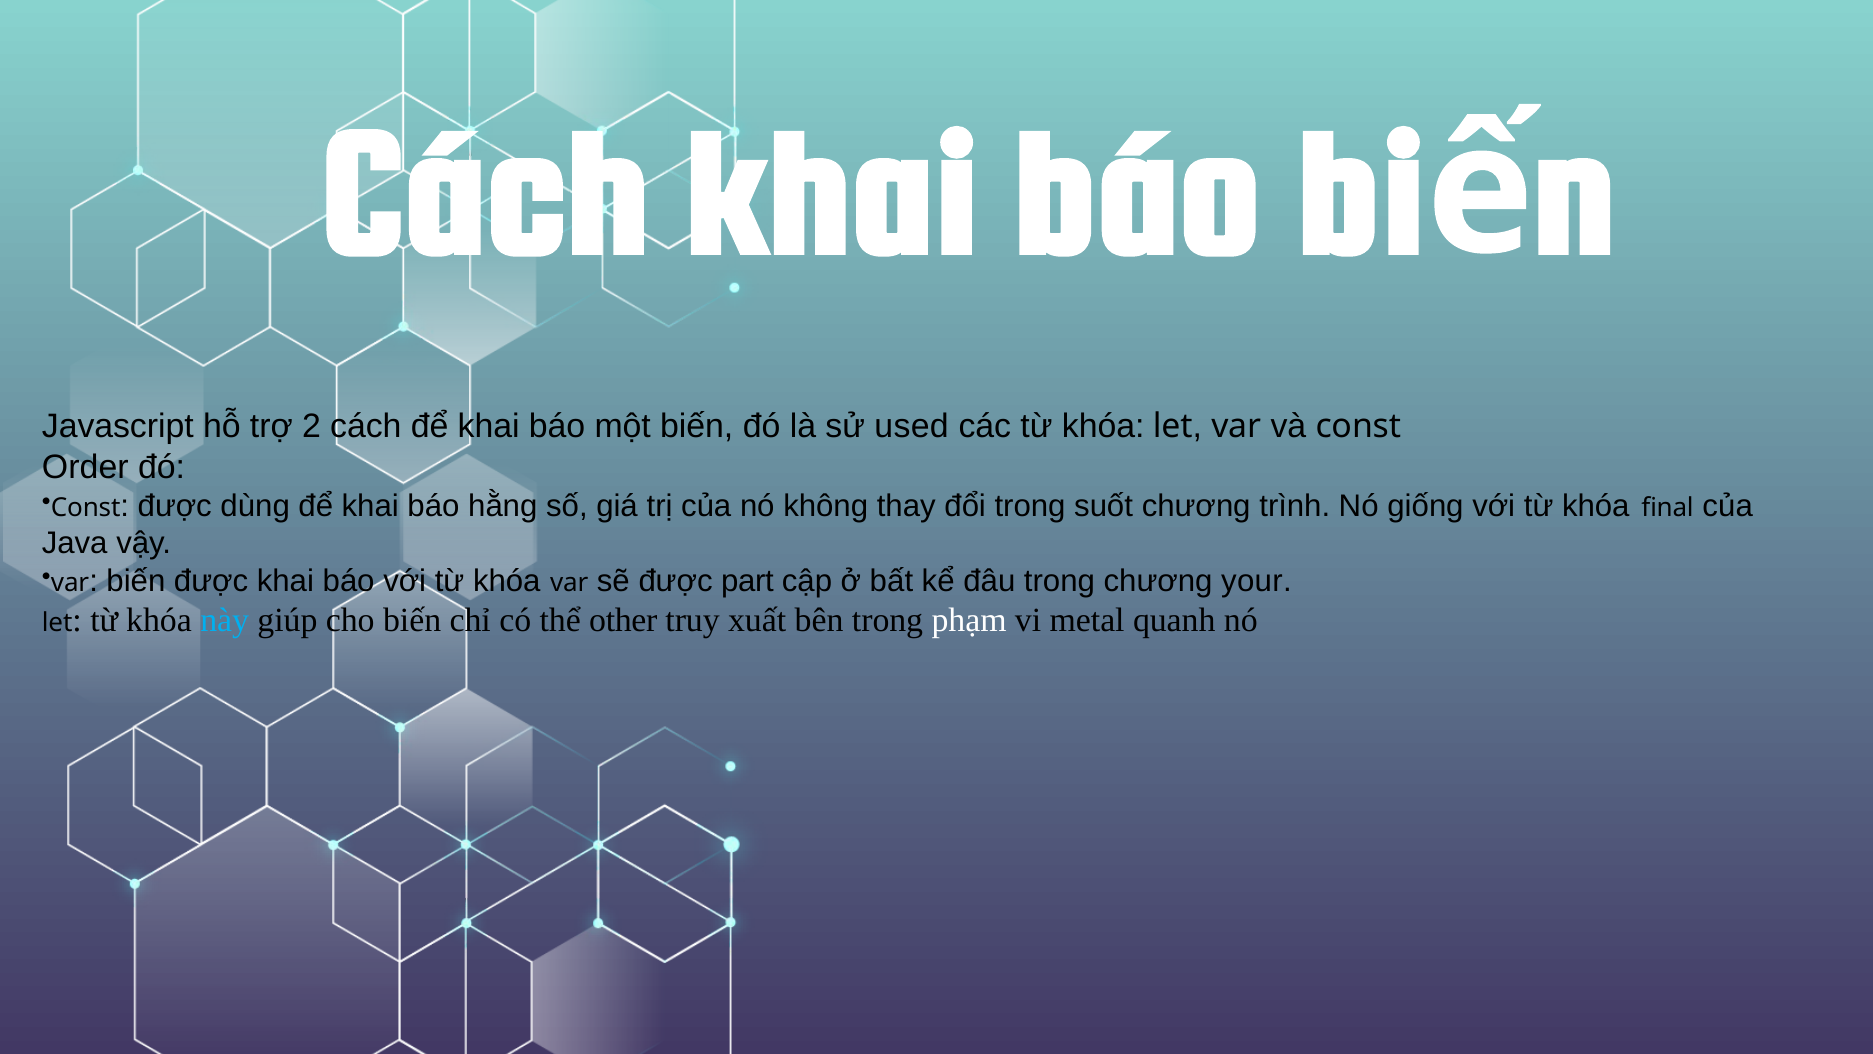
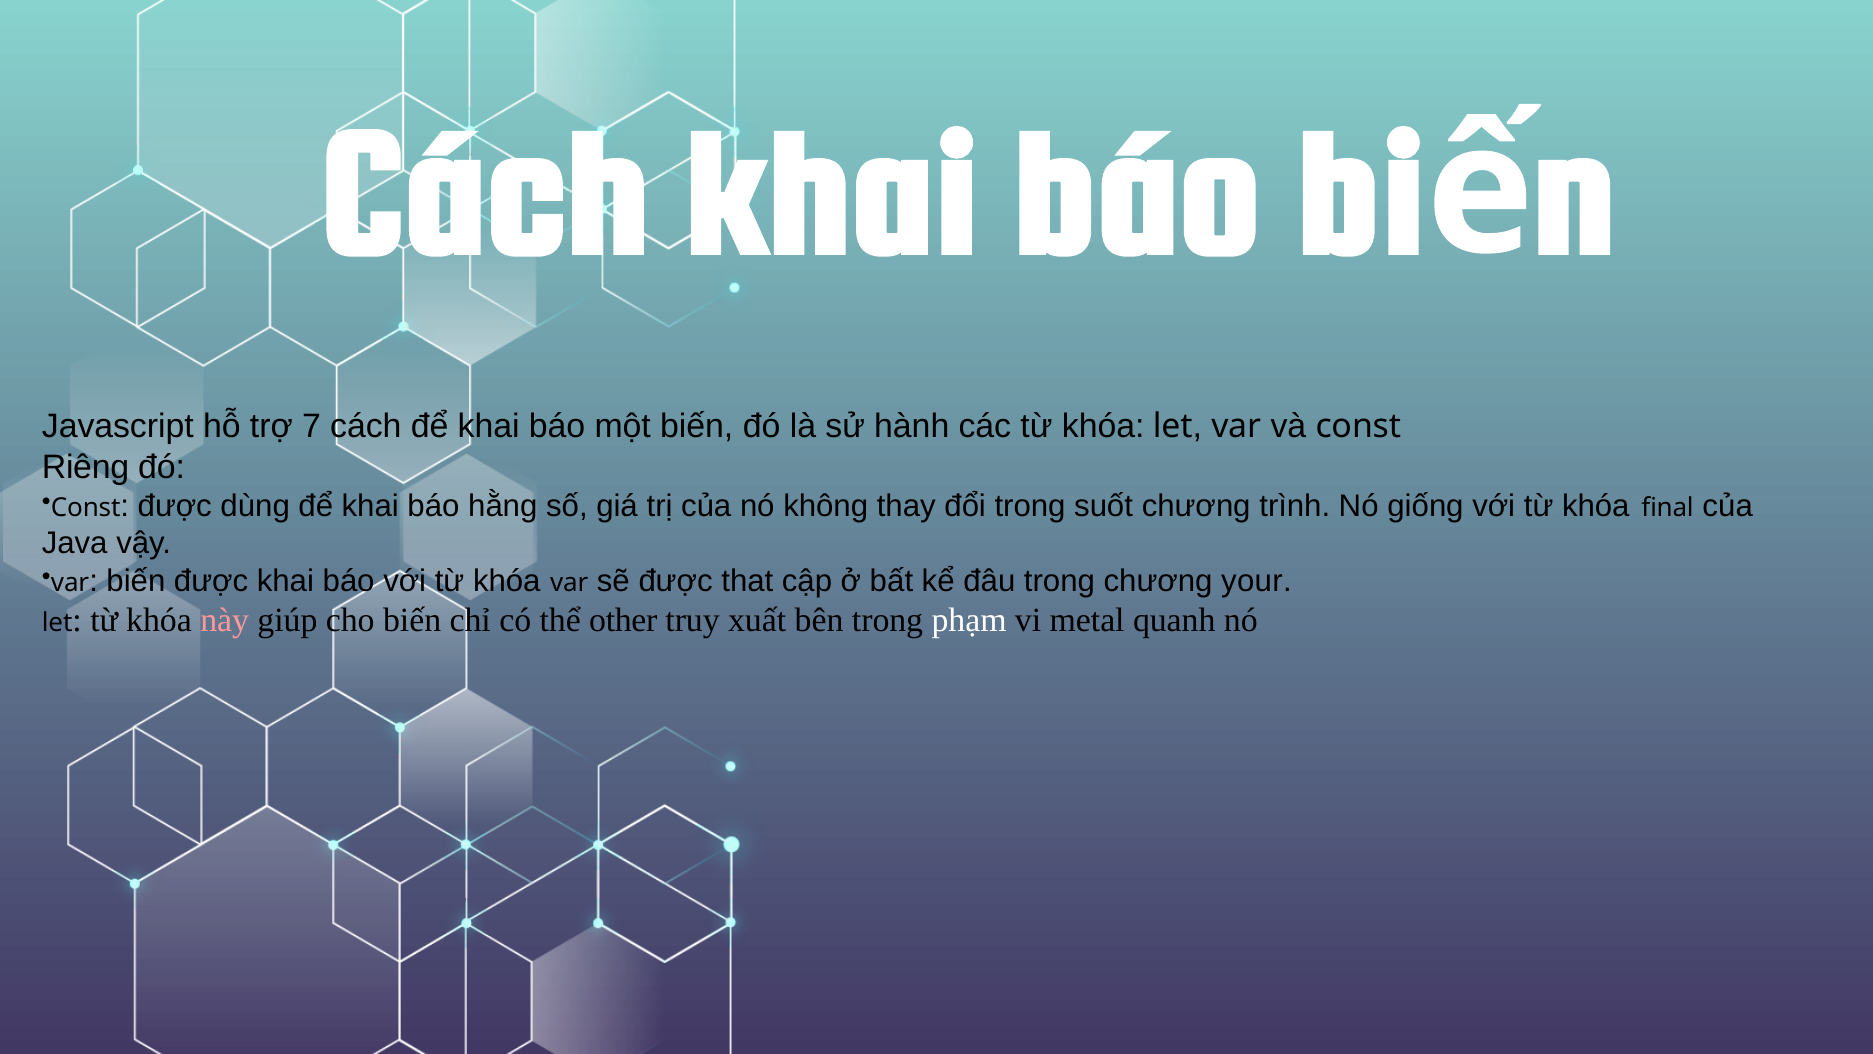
2: 2 -> 7
used: used -> hành
Order: Order -> Riêng
part: part -> that
này colour: light blue -> pink
